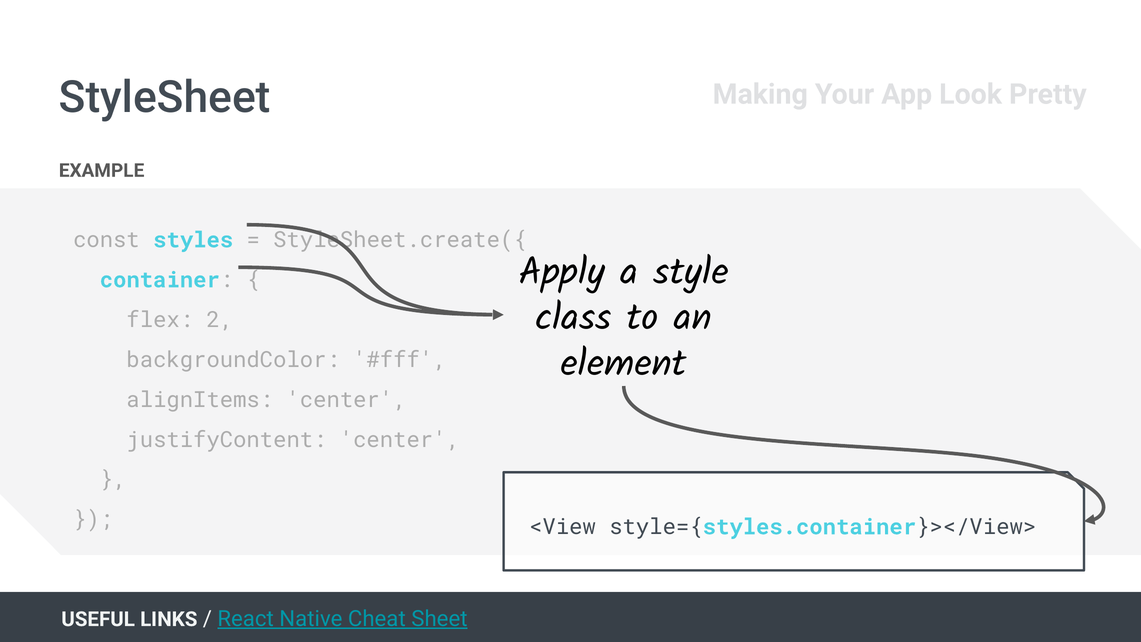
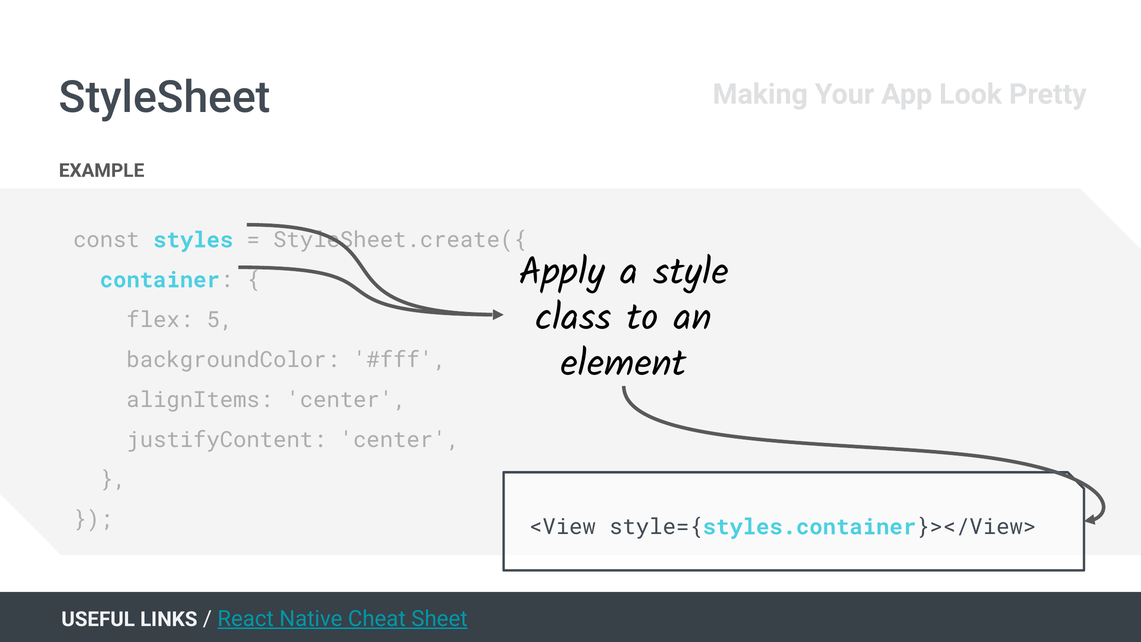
2: 2 -> 5
